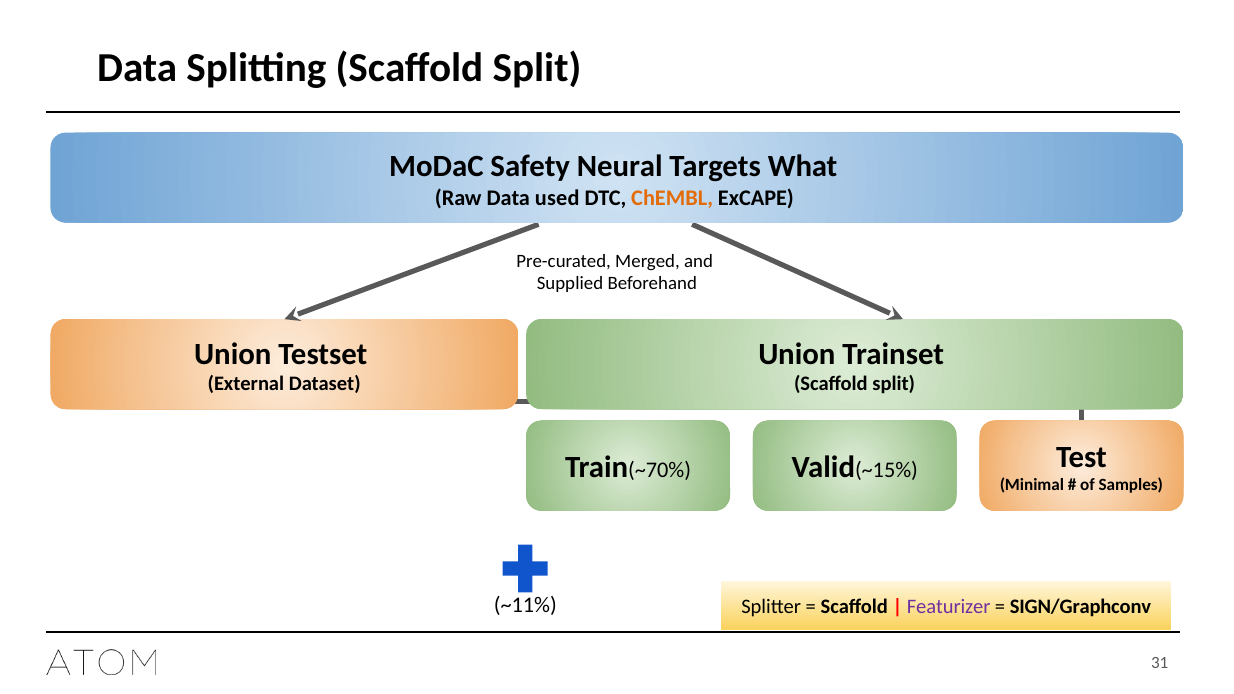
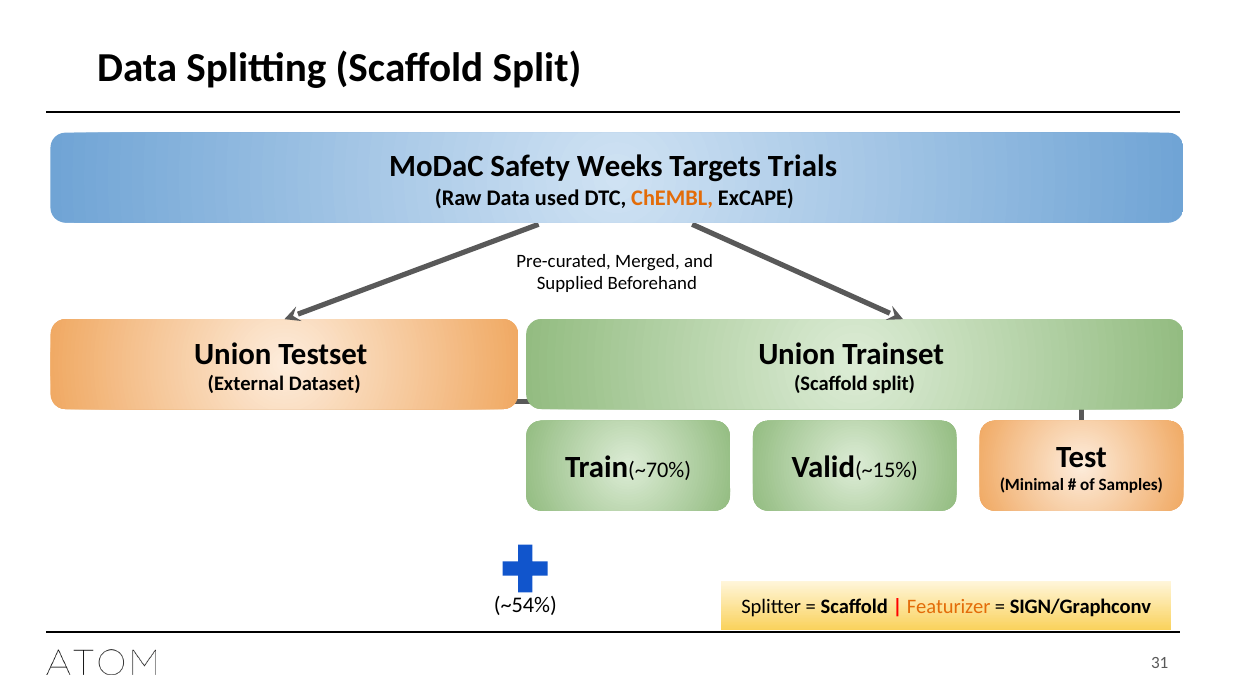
Neural: Neural -> Weeks
What: What -> Trials
~11%: ~11% -> ~54%
Featurizer colour: purple -> orange
